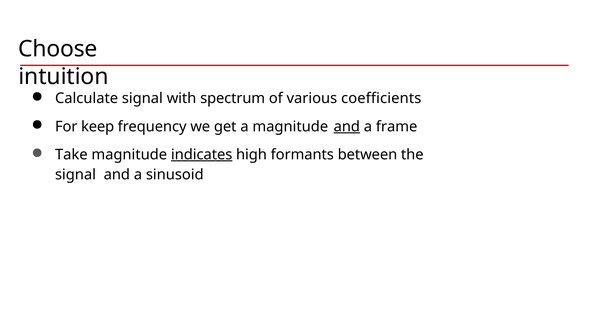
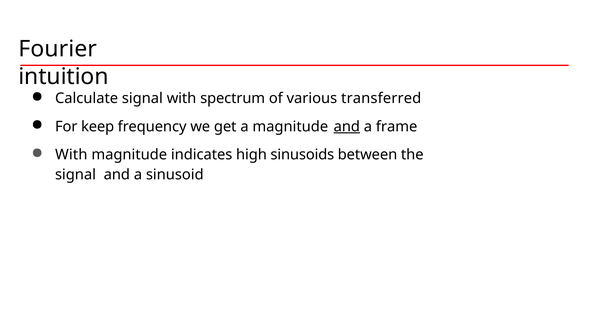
Choose: Choose -> Fourier
coefficients: coefficients -> transferred
Take at (71, 155): Take -> With
indicates underline: present -> none
formants: formants -> sinusoids
